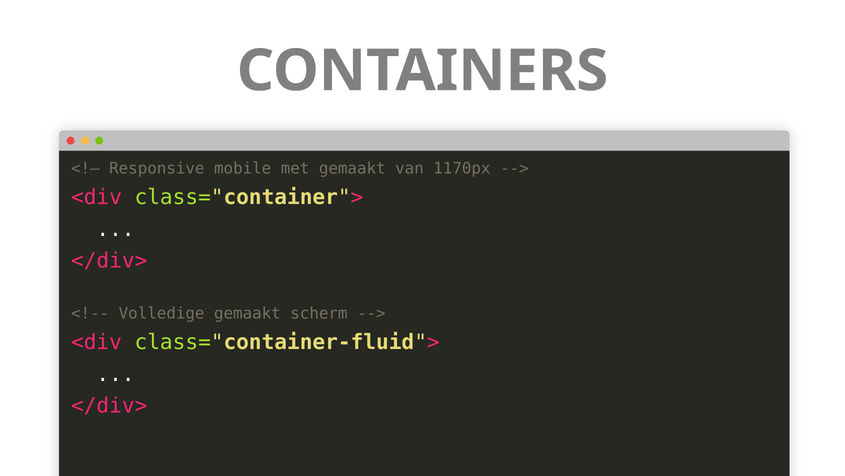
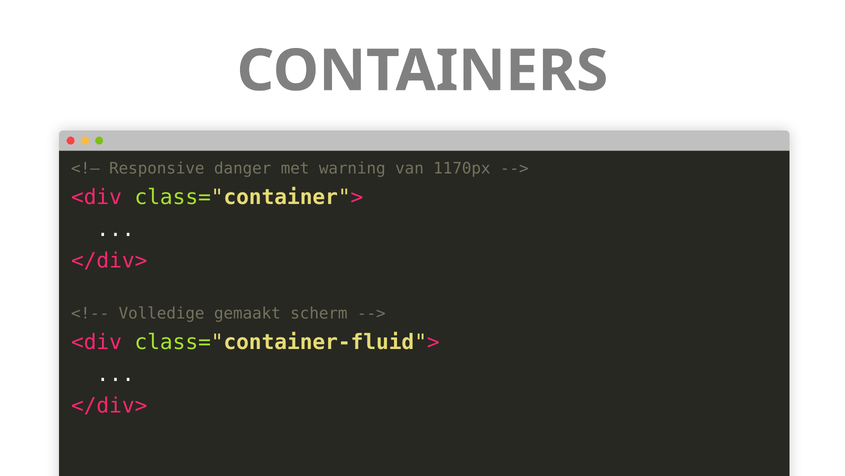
mobile: mobile -> danger
met gemaakt: gemaakt -> warning
